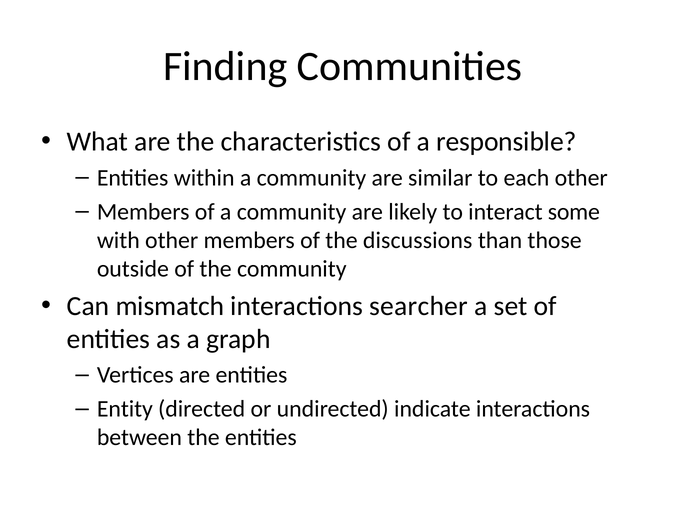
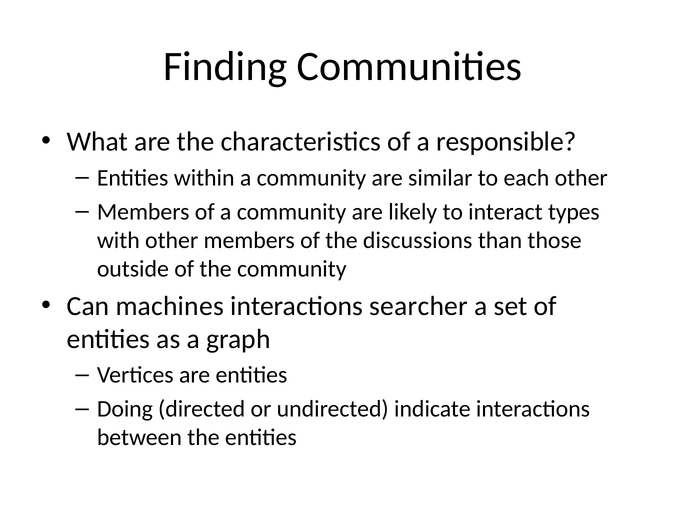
some: some -> types
mismatch: mismatch -> machines
Entity: Entity -> Doing
